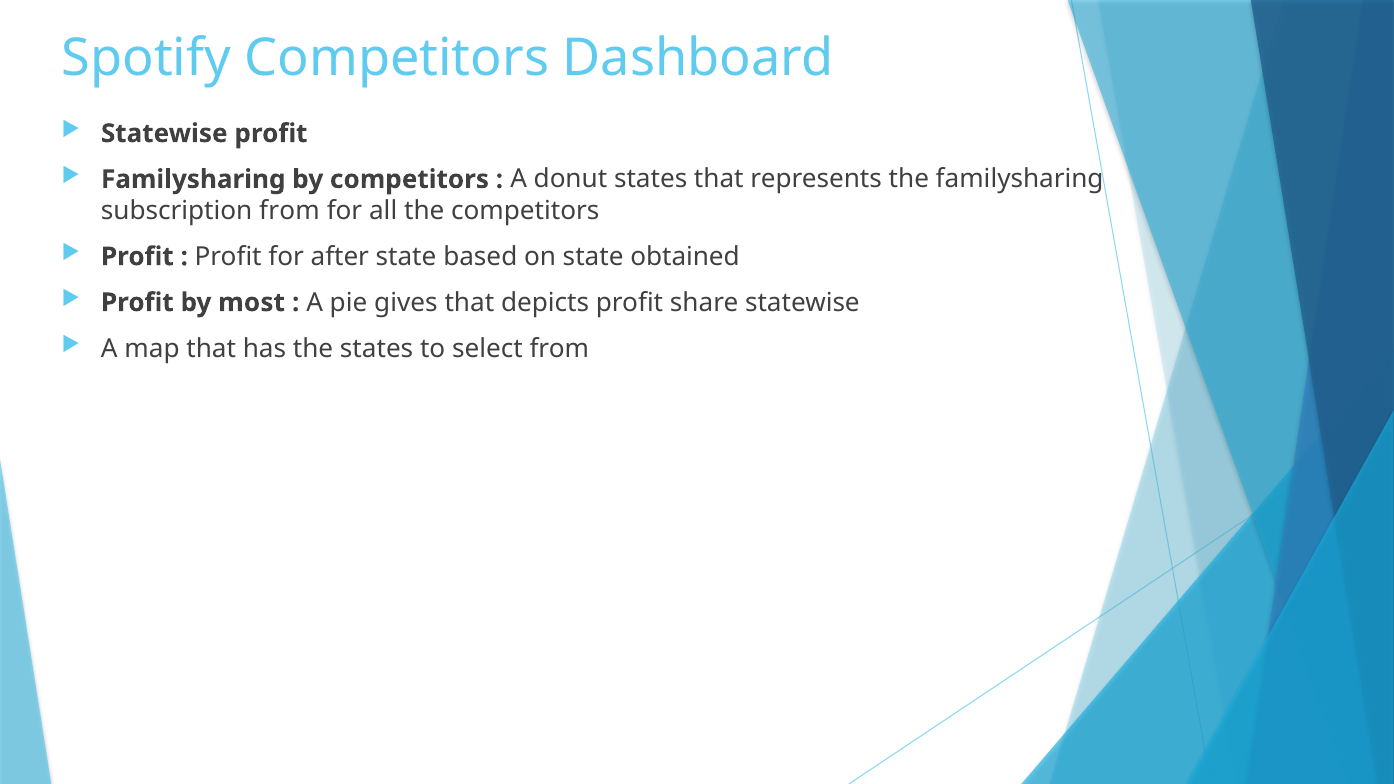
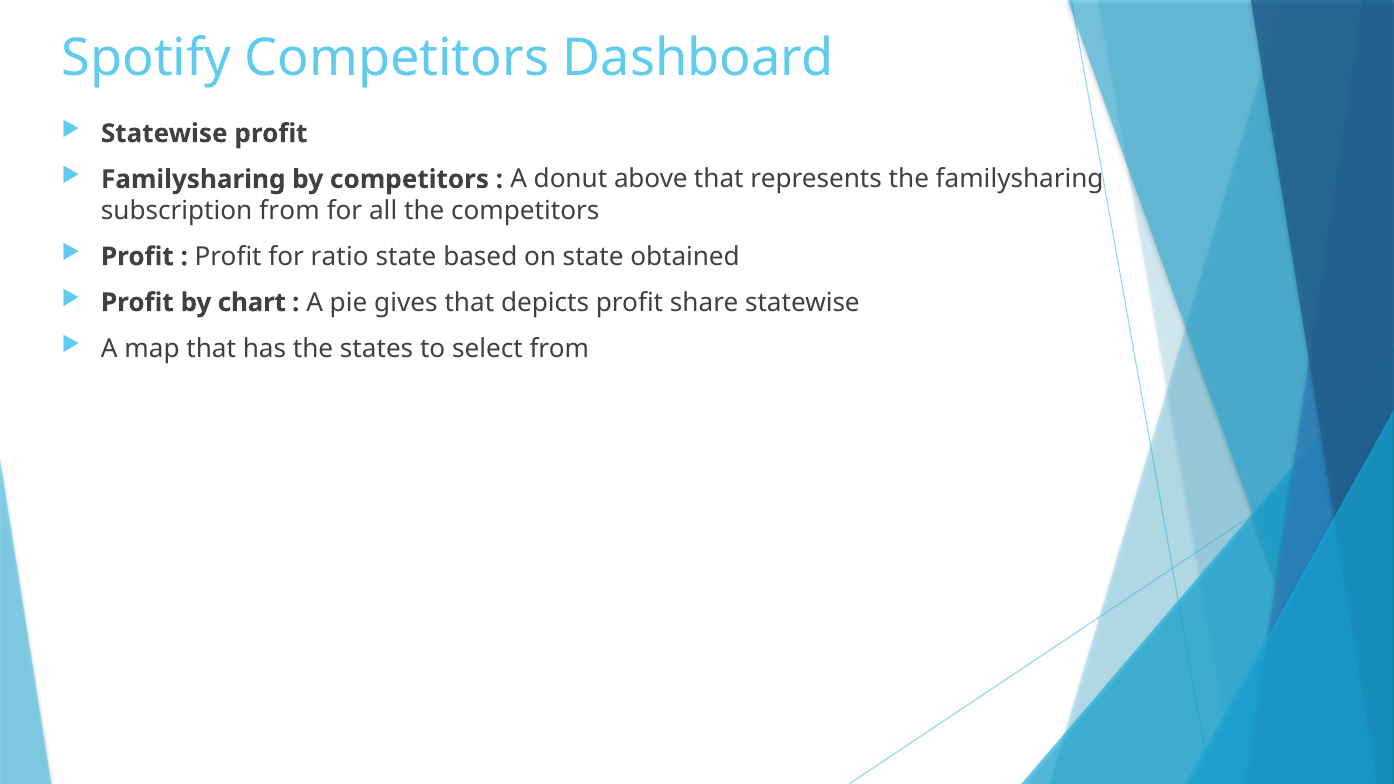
donut states: states -> above
after: after -> ratio
most: most -> chart
